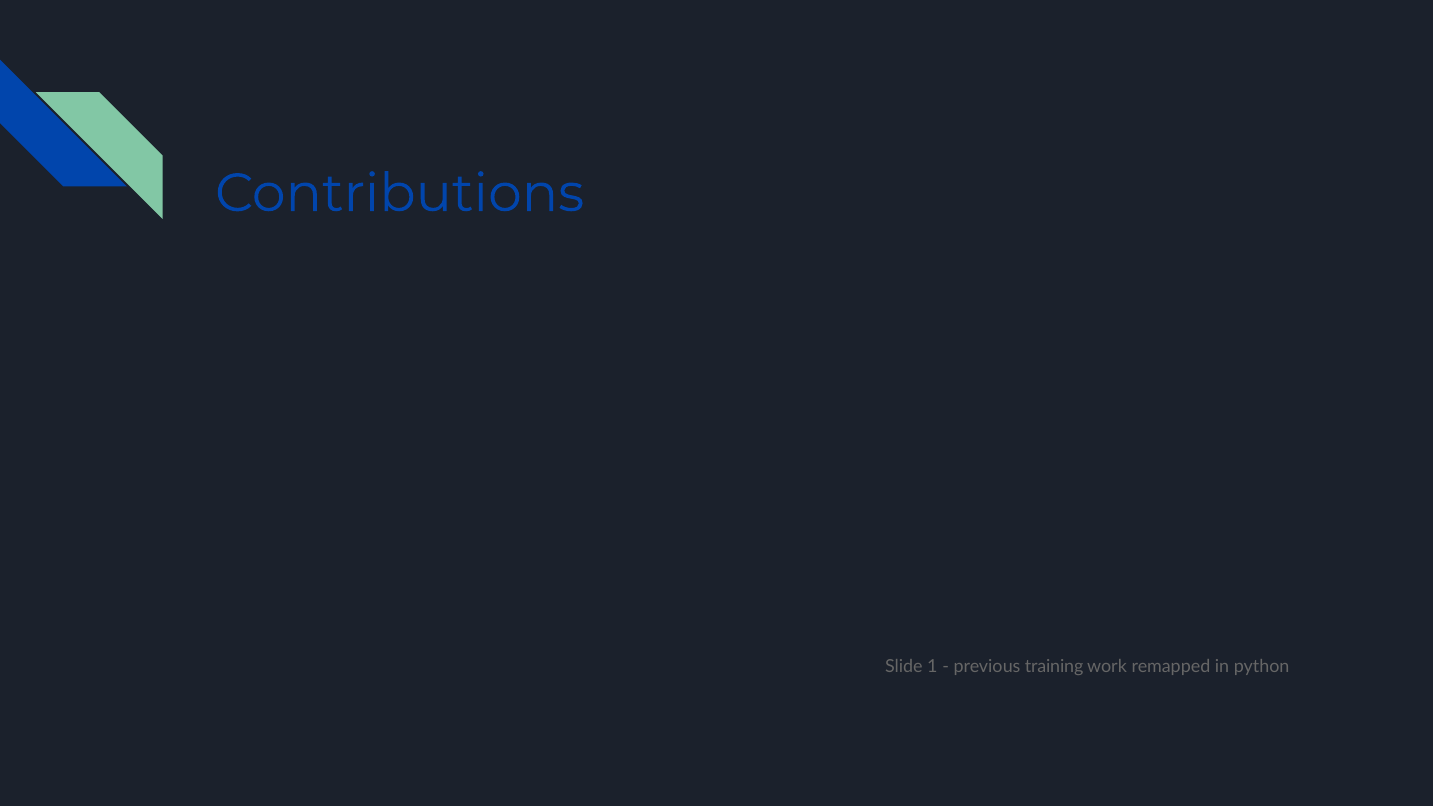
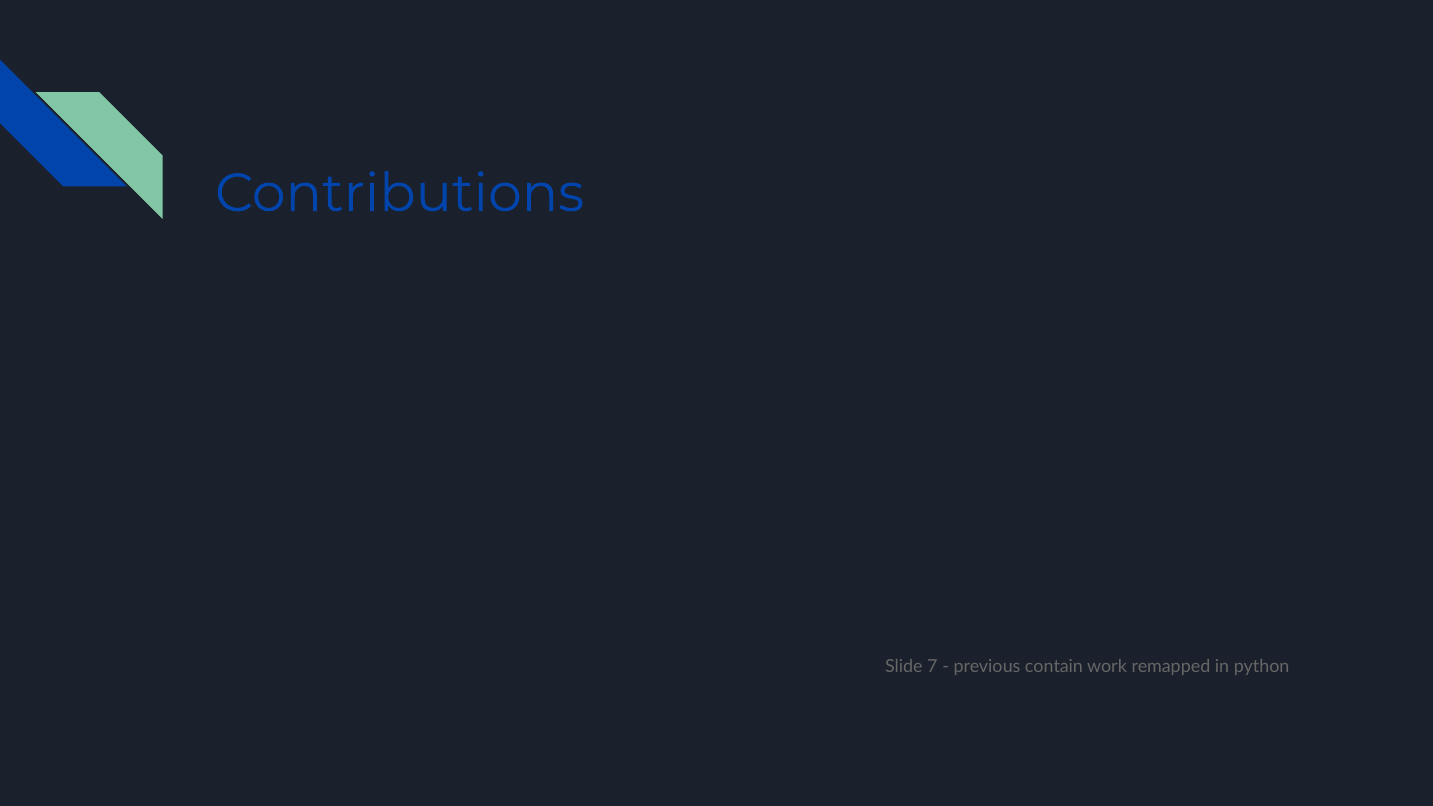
1: 1 -> 7
training: training -> contain
